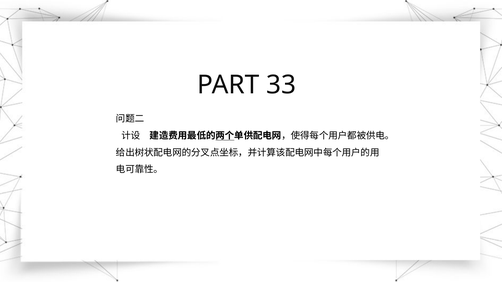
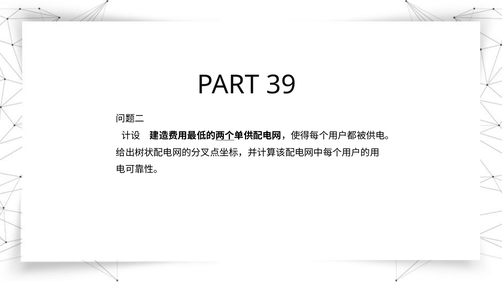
33: 33 -> 39
